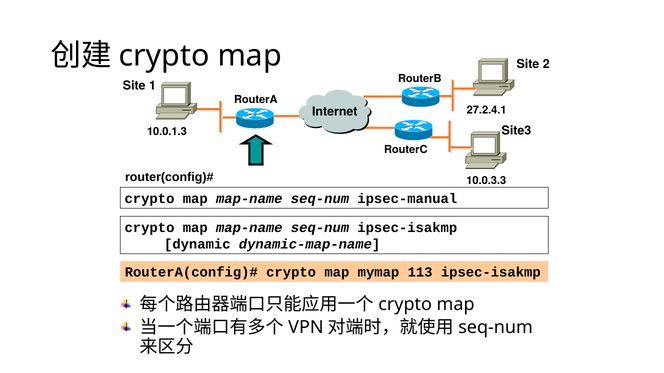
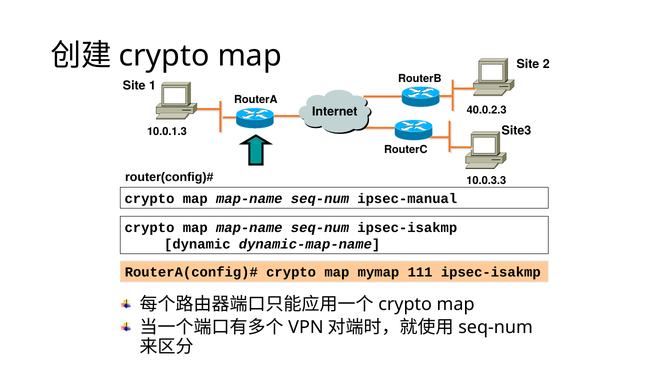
27.2.4.1: 27.2.4.1 -> 40.0.2.3
113: 113 -> 111
